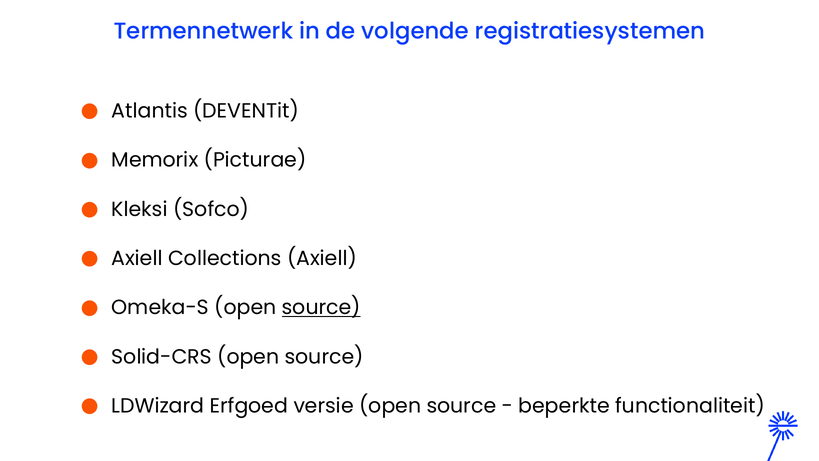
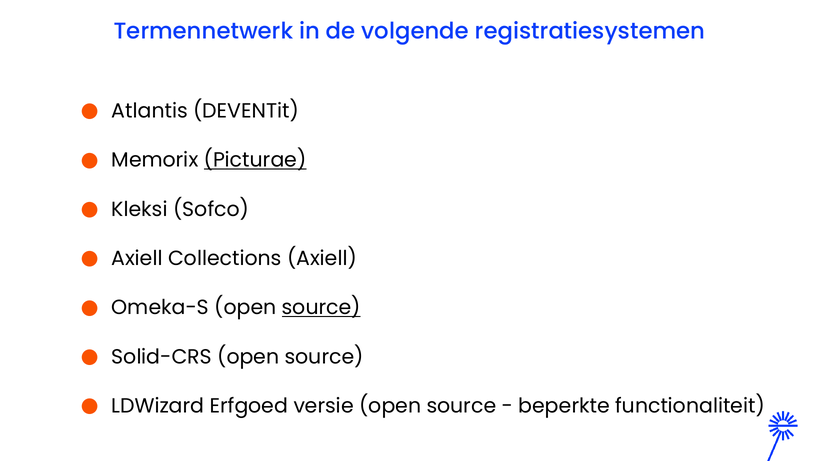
Picturae underline: none -> present
